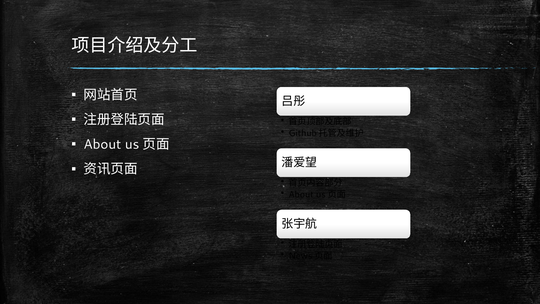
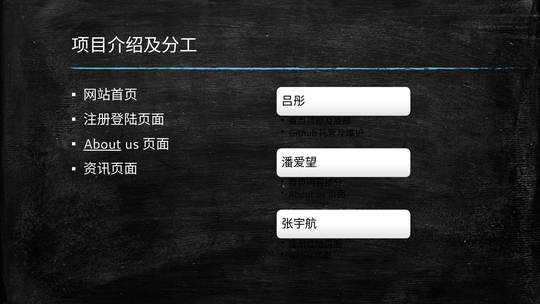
About at (102, 144) underline: none -> present
